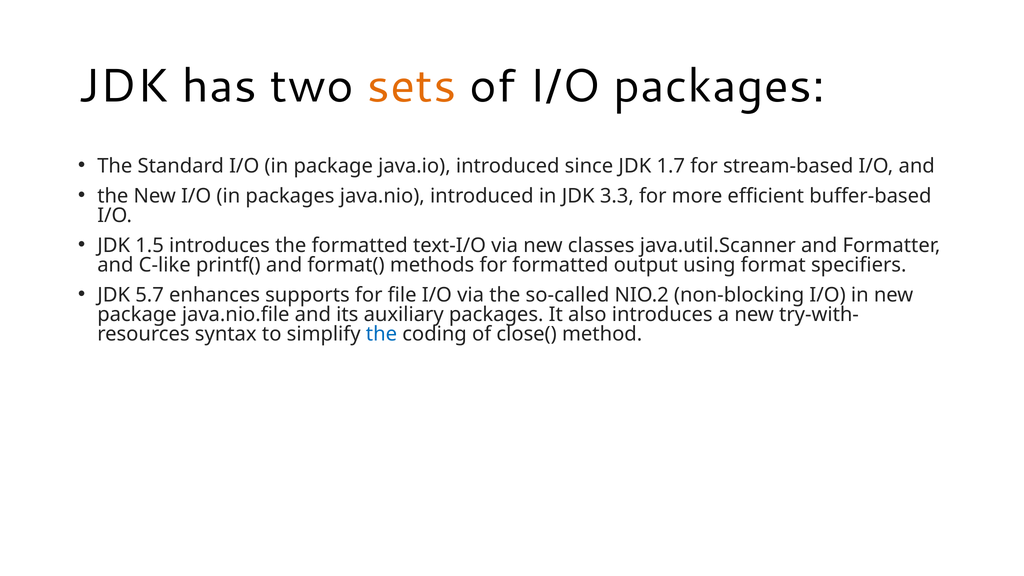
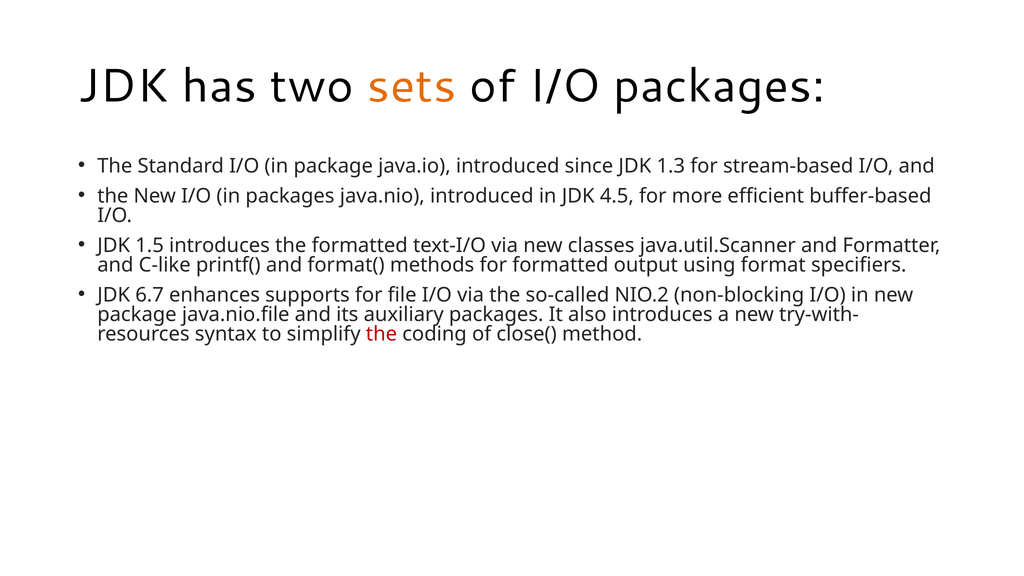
1.7: 1.7 -> 1.3
3.3: 3.3 -> 4.5
5.7: 5.7 -> 6.7
the at (381, 334) colour: blue -> red
